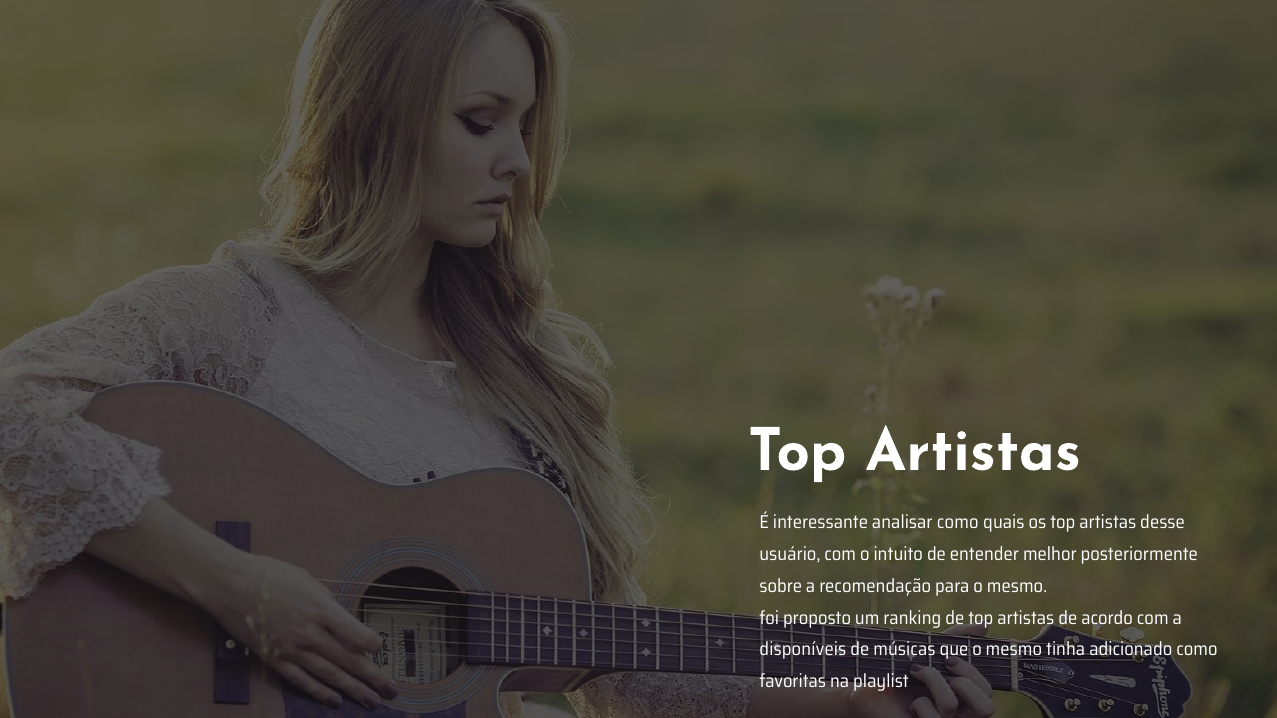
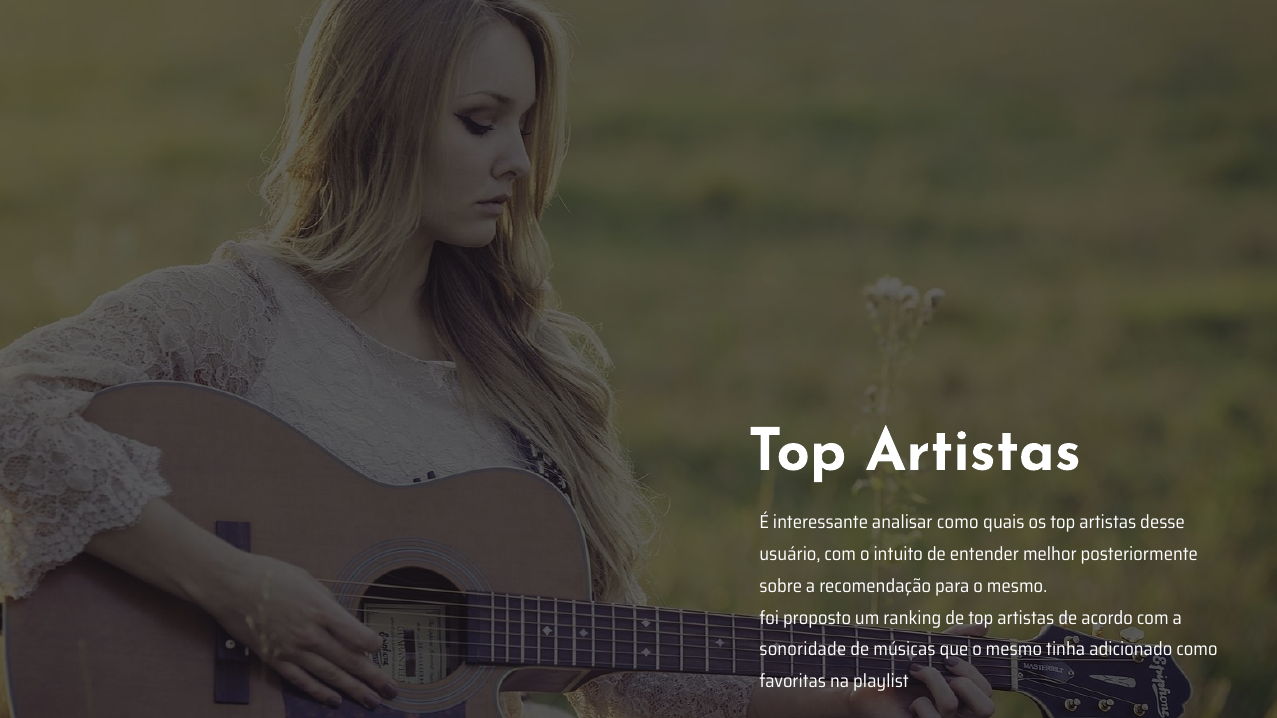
disponíveis: disponíveis -> sonoridade
